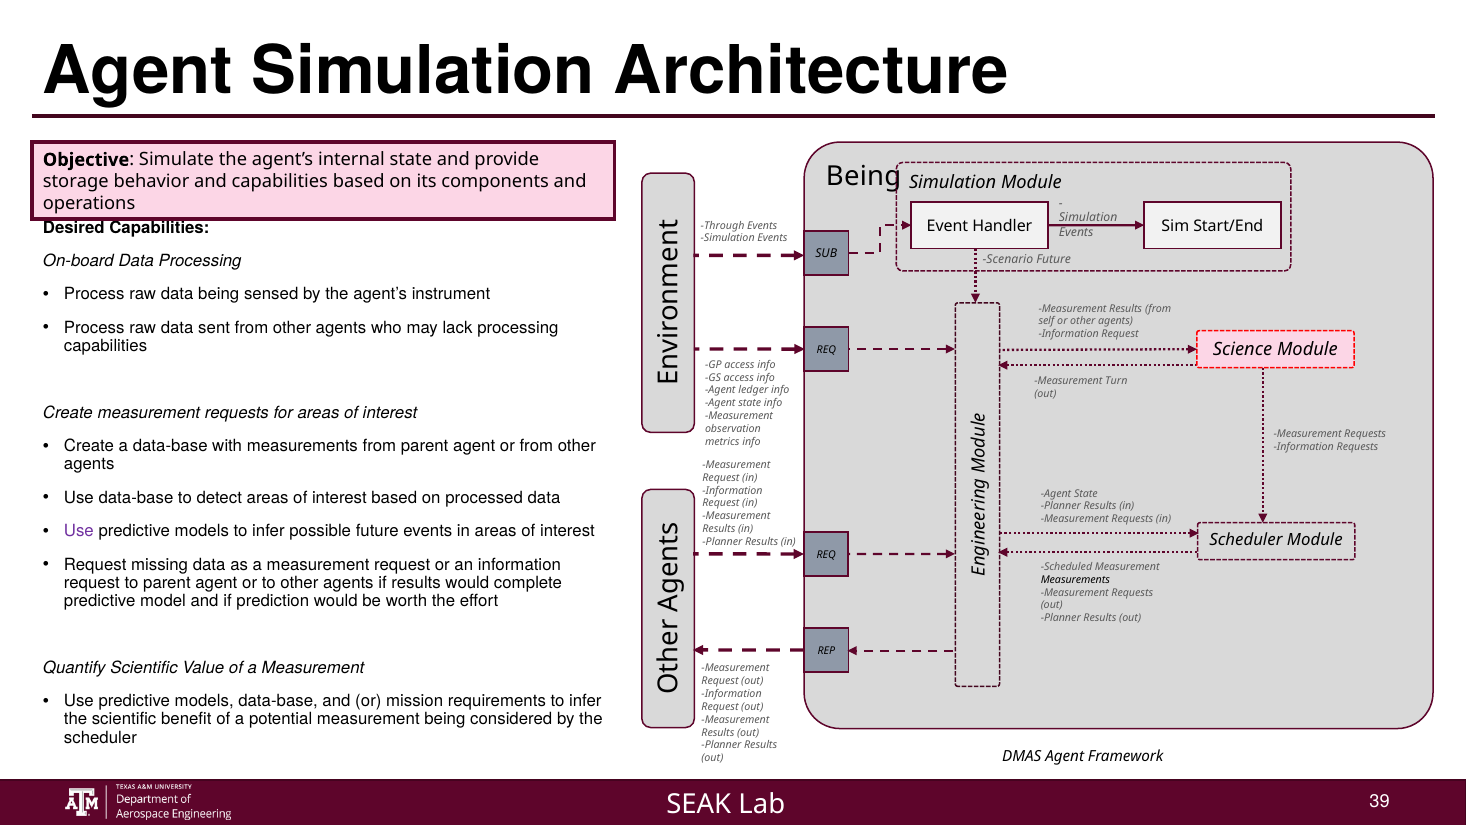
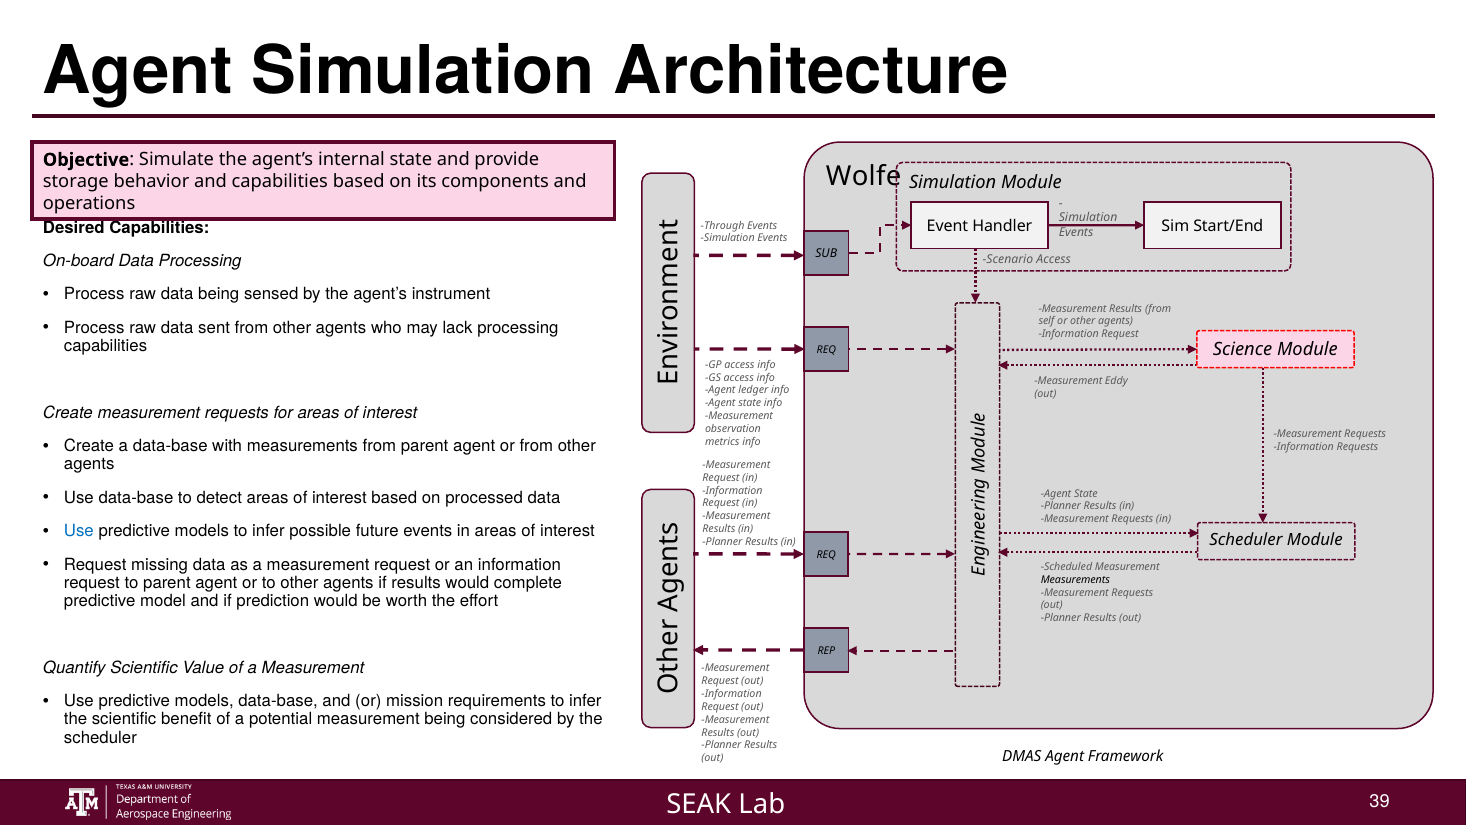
Being at (864, 176): Being -> Wolfe
Scenario Future: Future -> Access
Turn: Turn -> Eddy
Use at (79, 531) colour: purple -> blue
